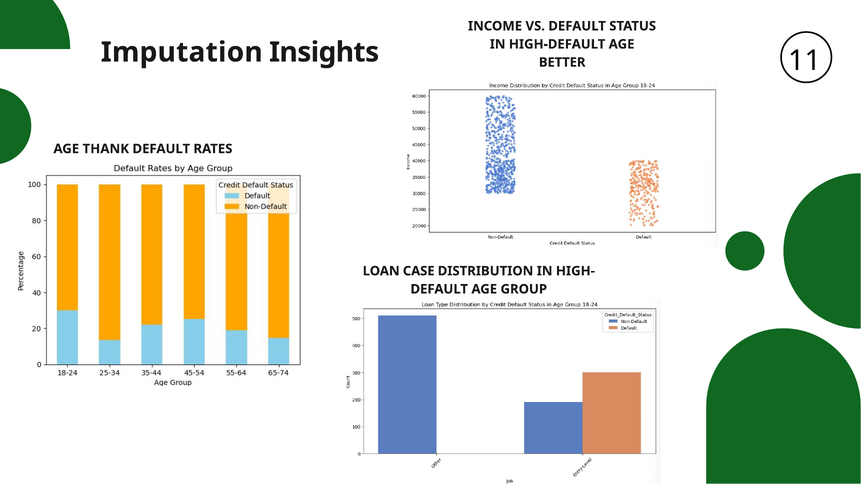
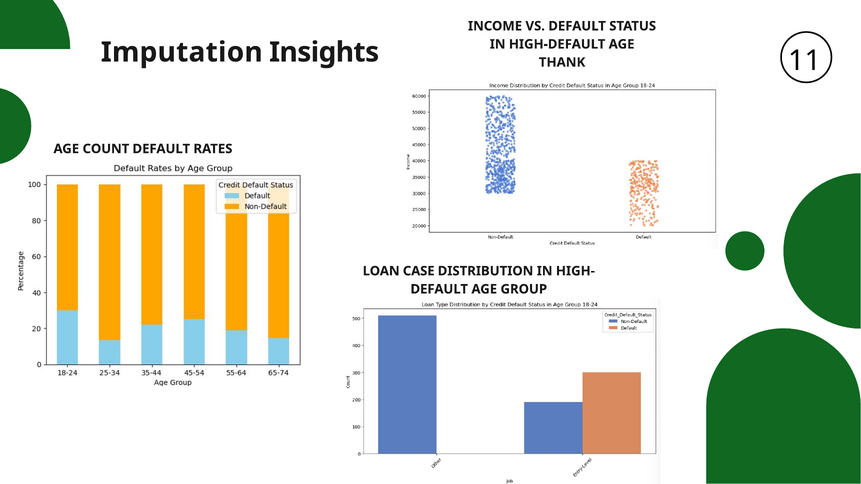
BETTER: BETTER -> THANK
THANK: THANK -> COUNT
